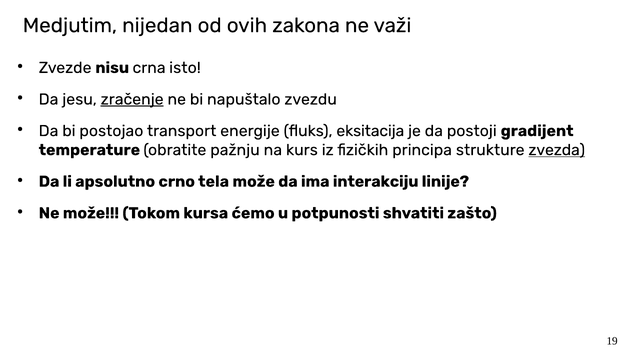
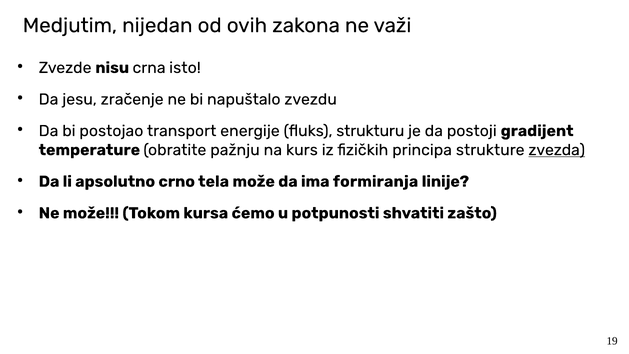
zračenje underline: present -> none
eksitacija: eksitacija -> strukturu
interakciju: interakciju -> formiranja
